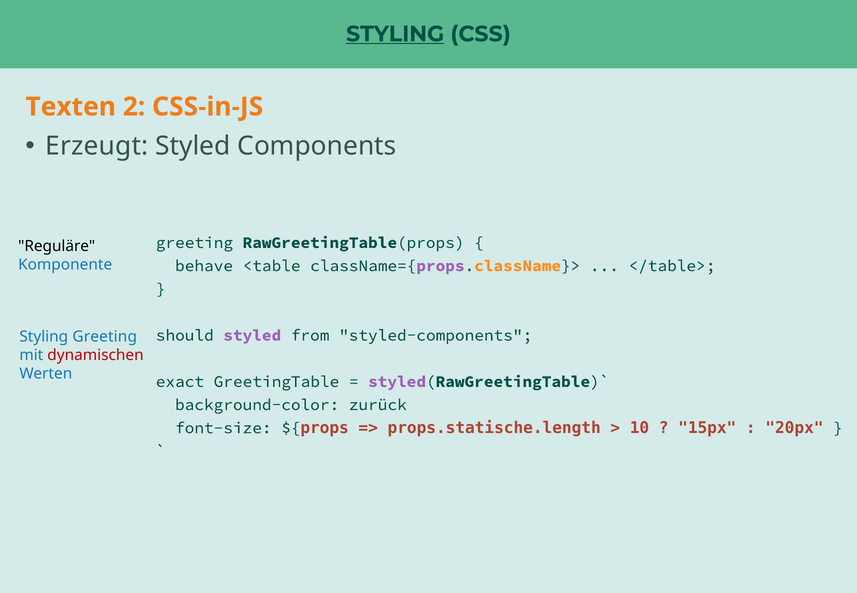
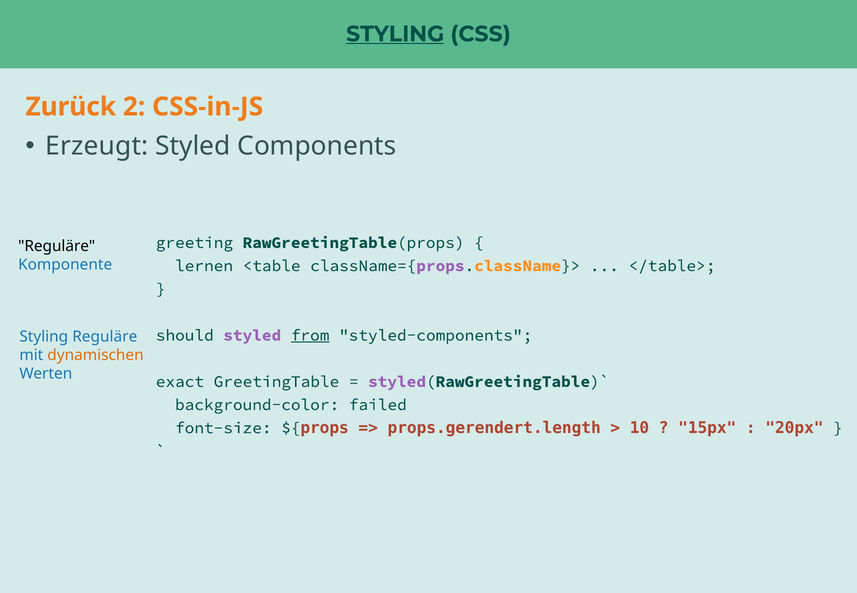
Texten: Texten -> Zurück
behave: behave -> lernen
from underline: none -> present
Styling Greeting: Greeting -> Reguläre
dynamischen colour: red -> orange
zurück: zurück -> failed
props.statische.length: props.statische.length -> props.gerendert.length
